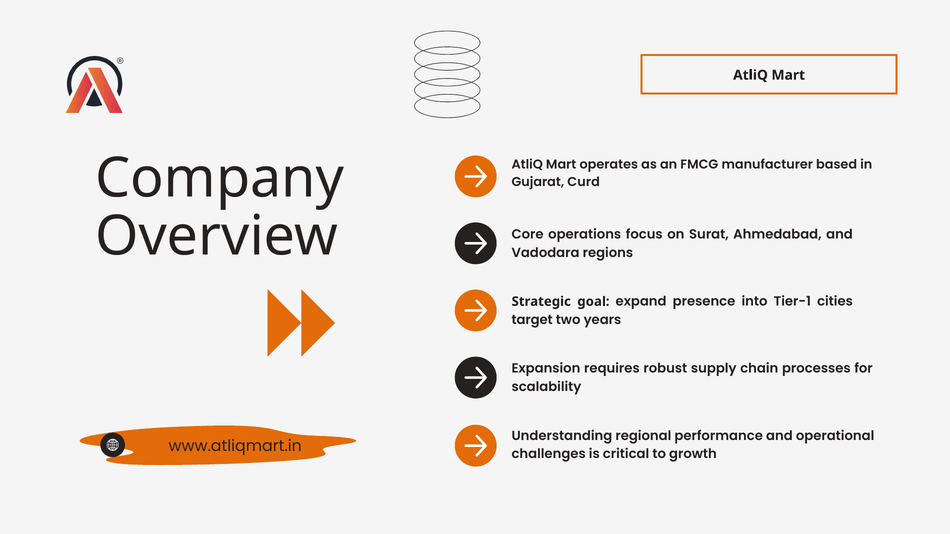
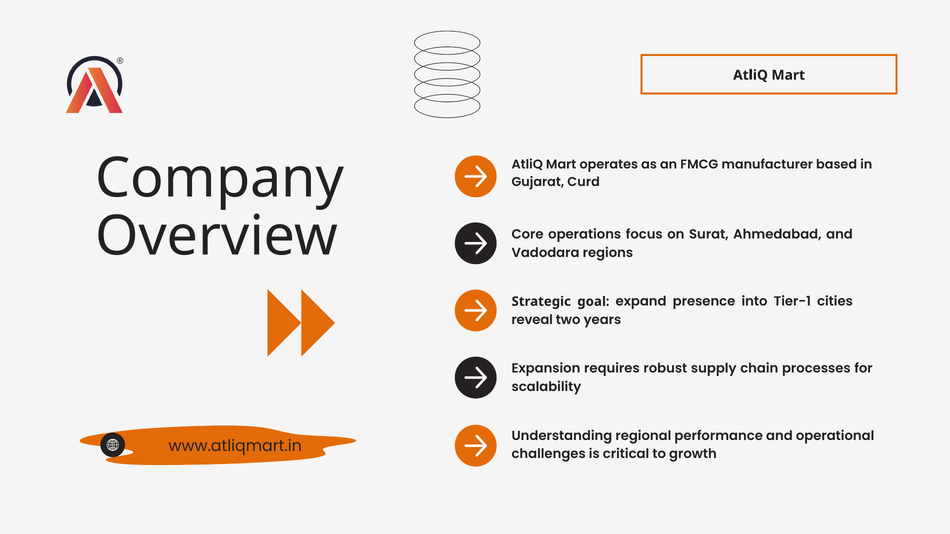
target: target -> reveal
